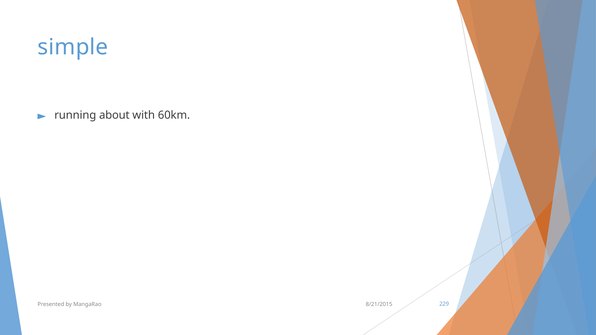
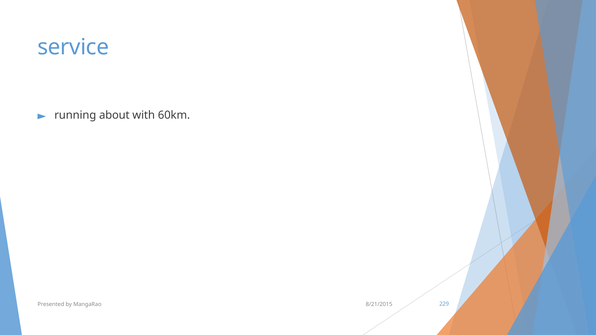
simple: simple -> service
